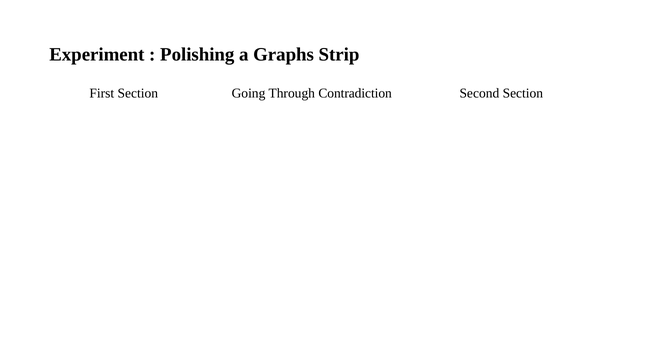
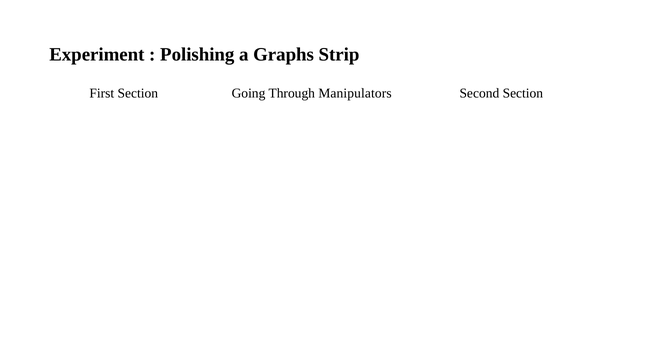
Contradiction: Contradiction -> Manipulators
